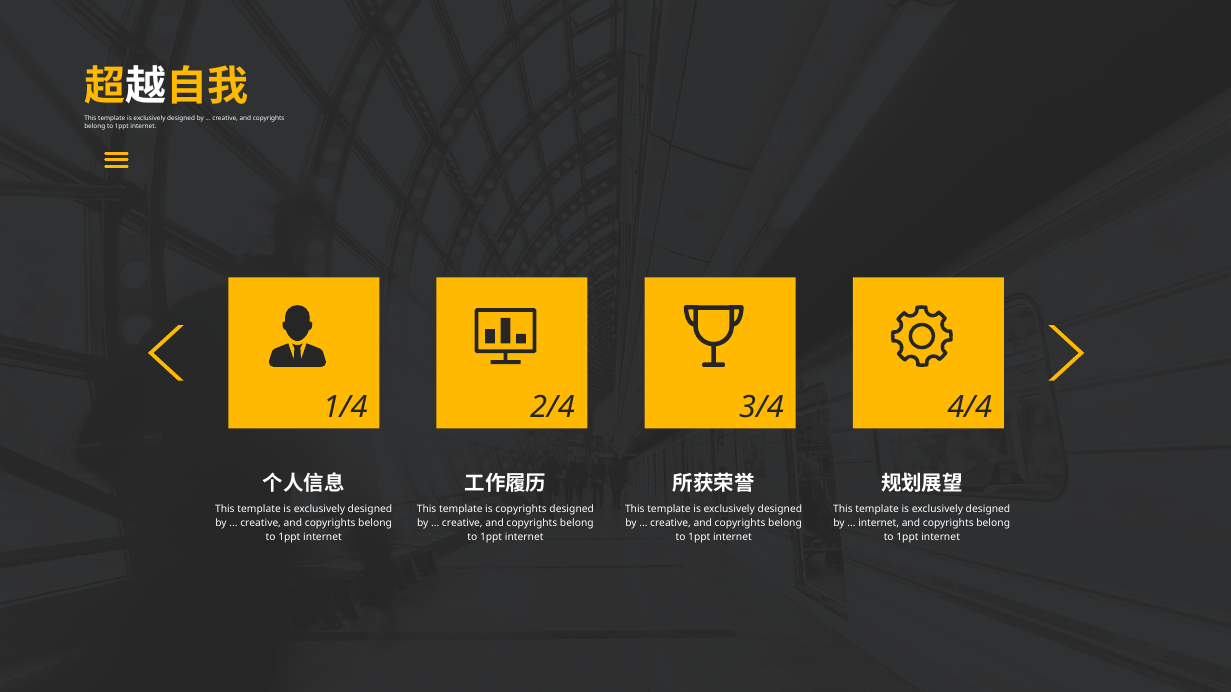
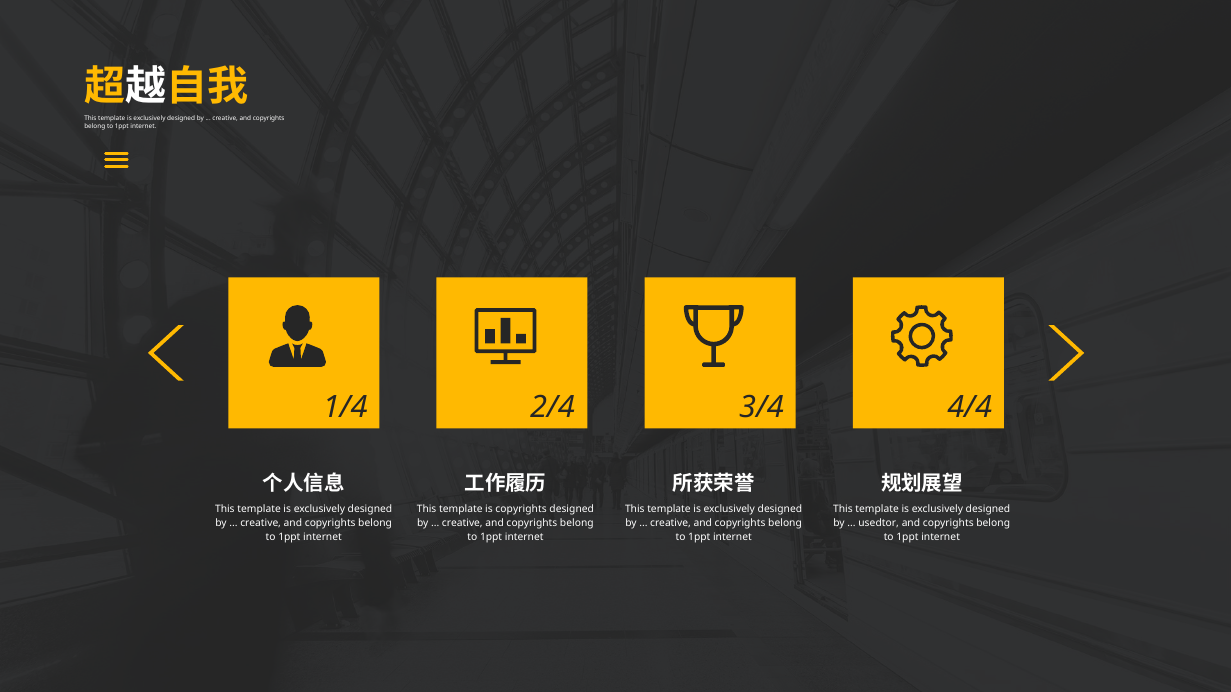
internet at (879, 523): internet -> usedtor
